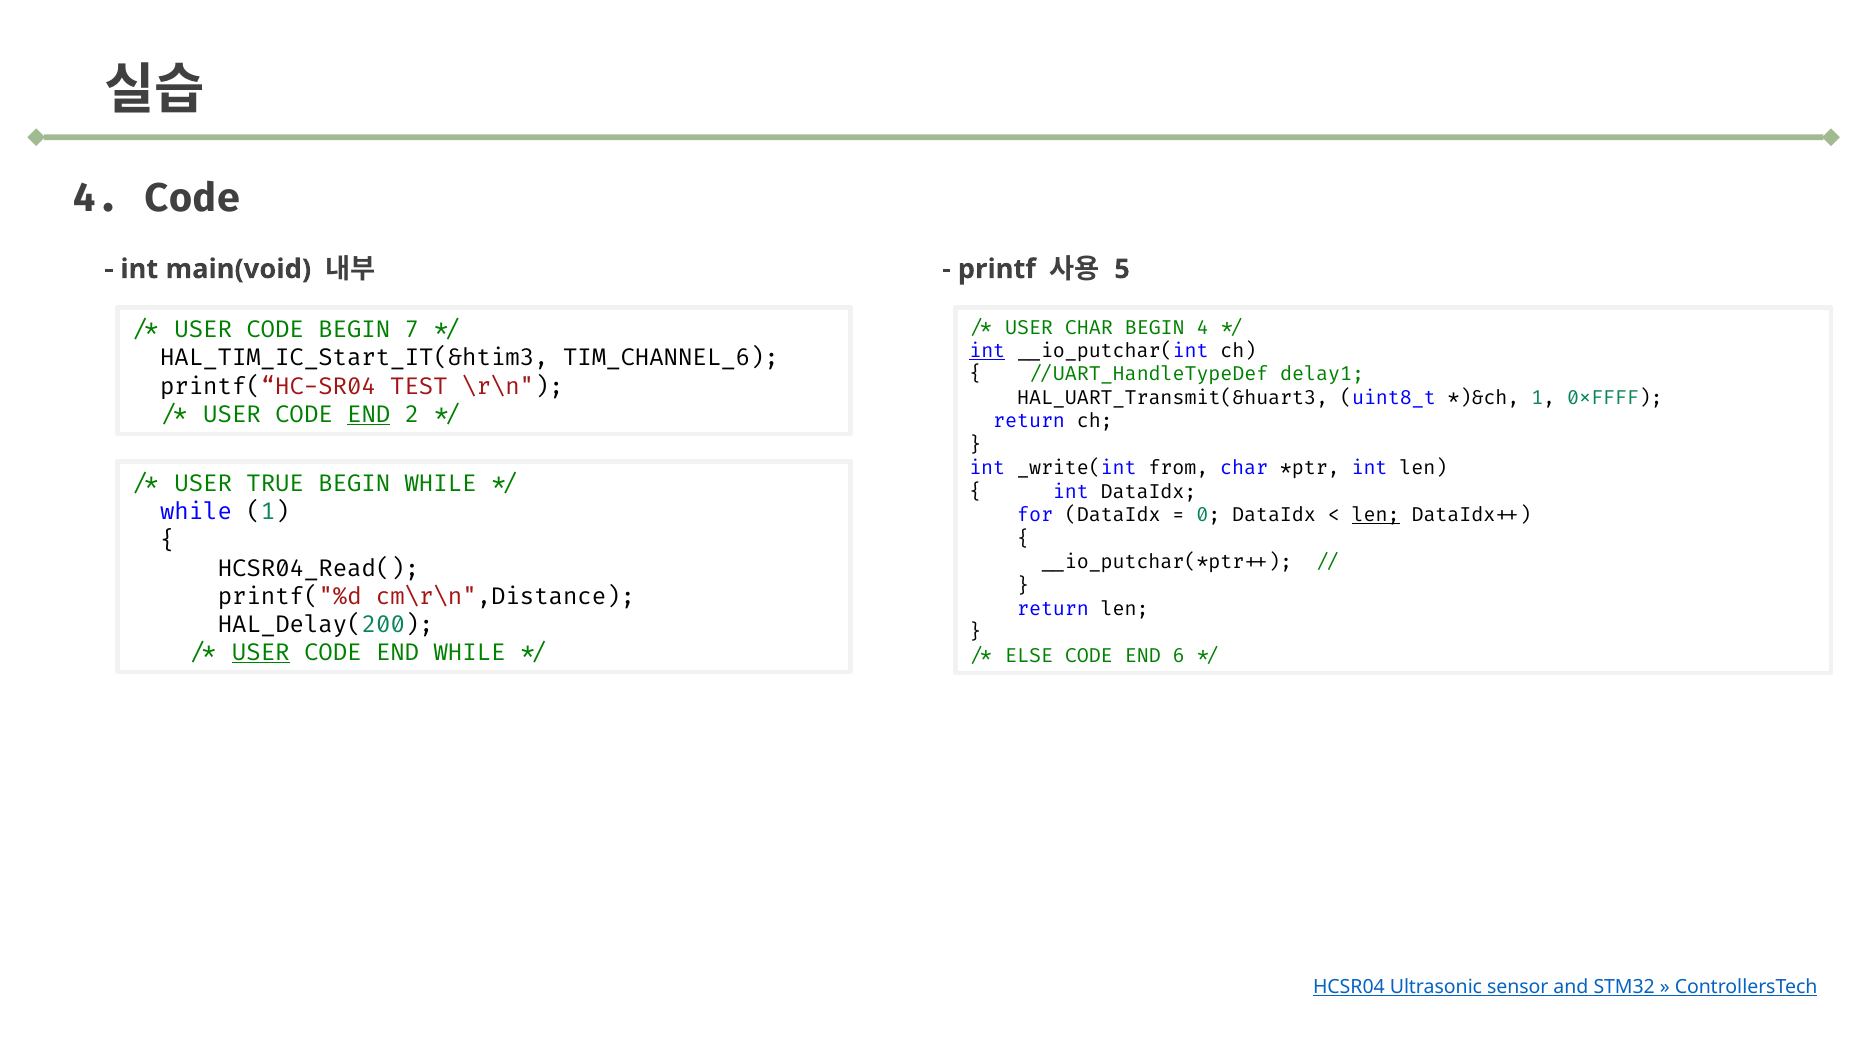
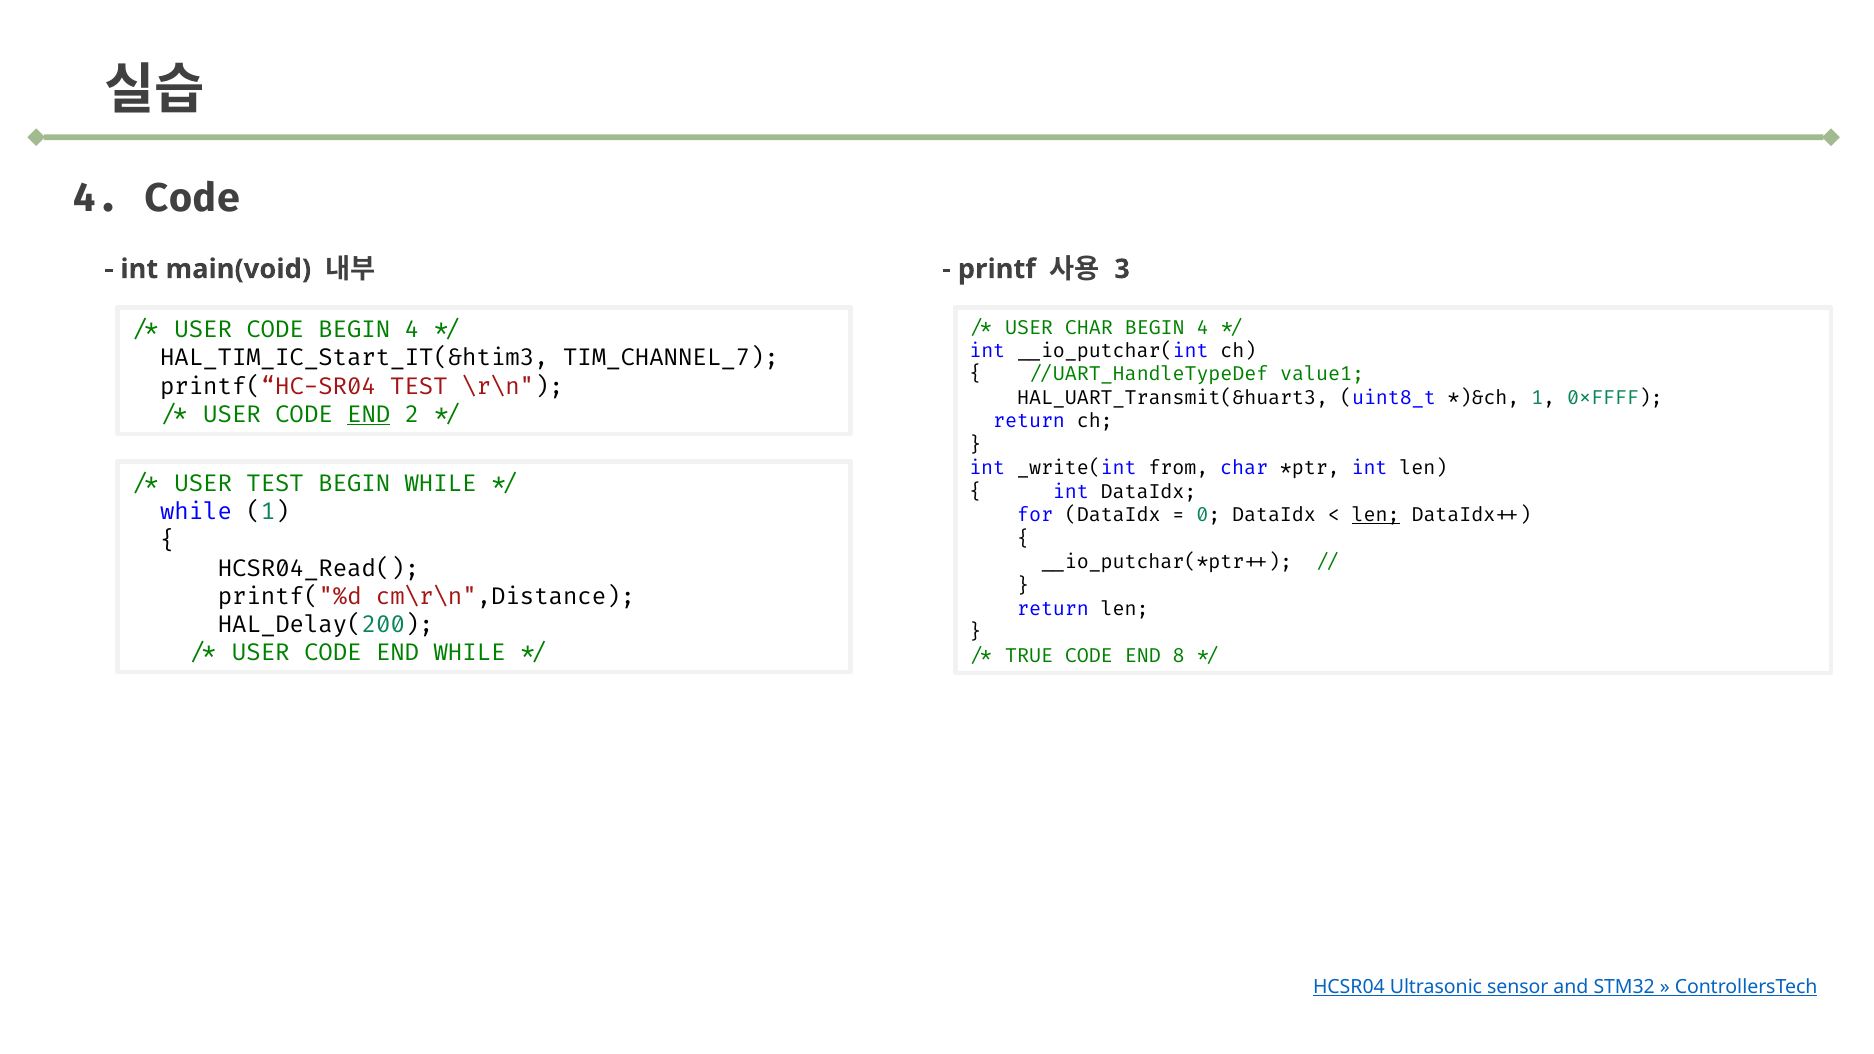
5: 5 -> 3
CODE BEGIN 7: 7 -> 4
int at (987, 351) underline: present -> none
TIM_CHANNEL_6: TIM_CHANNEL_6 -> TIM_CHANNEL_7
delay1: delay1 -> value1
USER TRUE: TRUE -> TEST
USER at (261, 653) underline: present -> none
ELSE: ELSE -> TRUE
6: 6 -> 8
